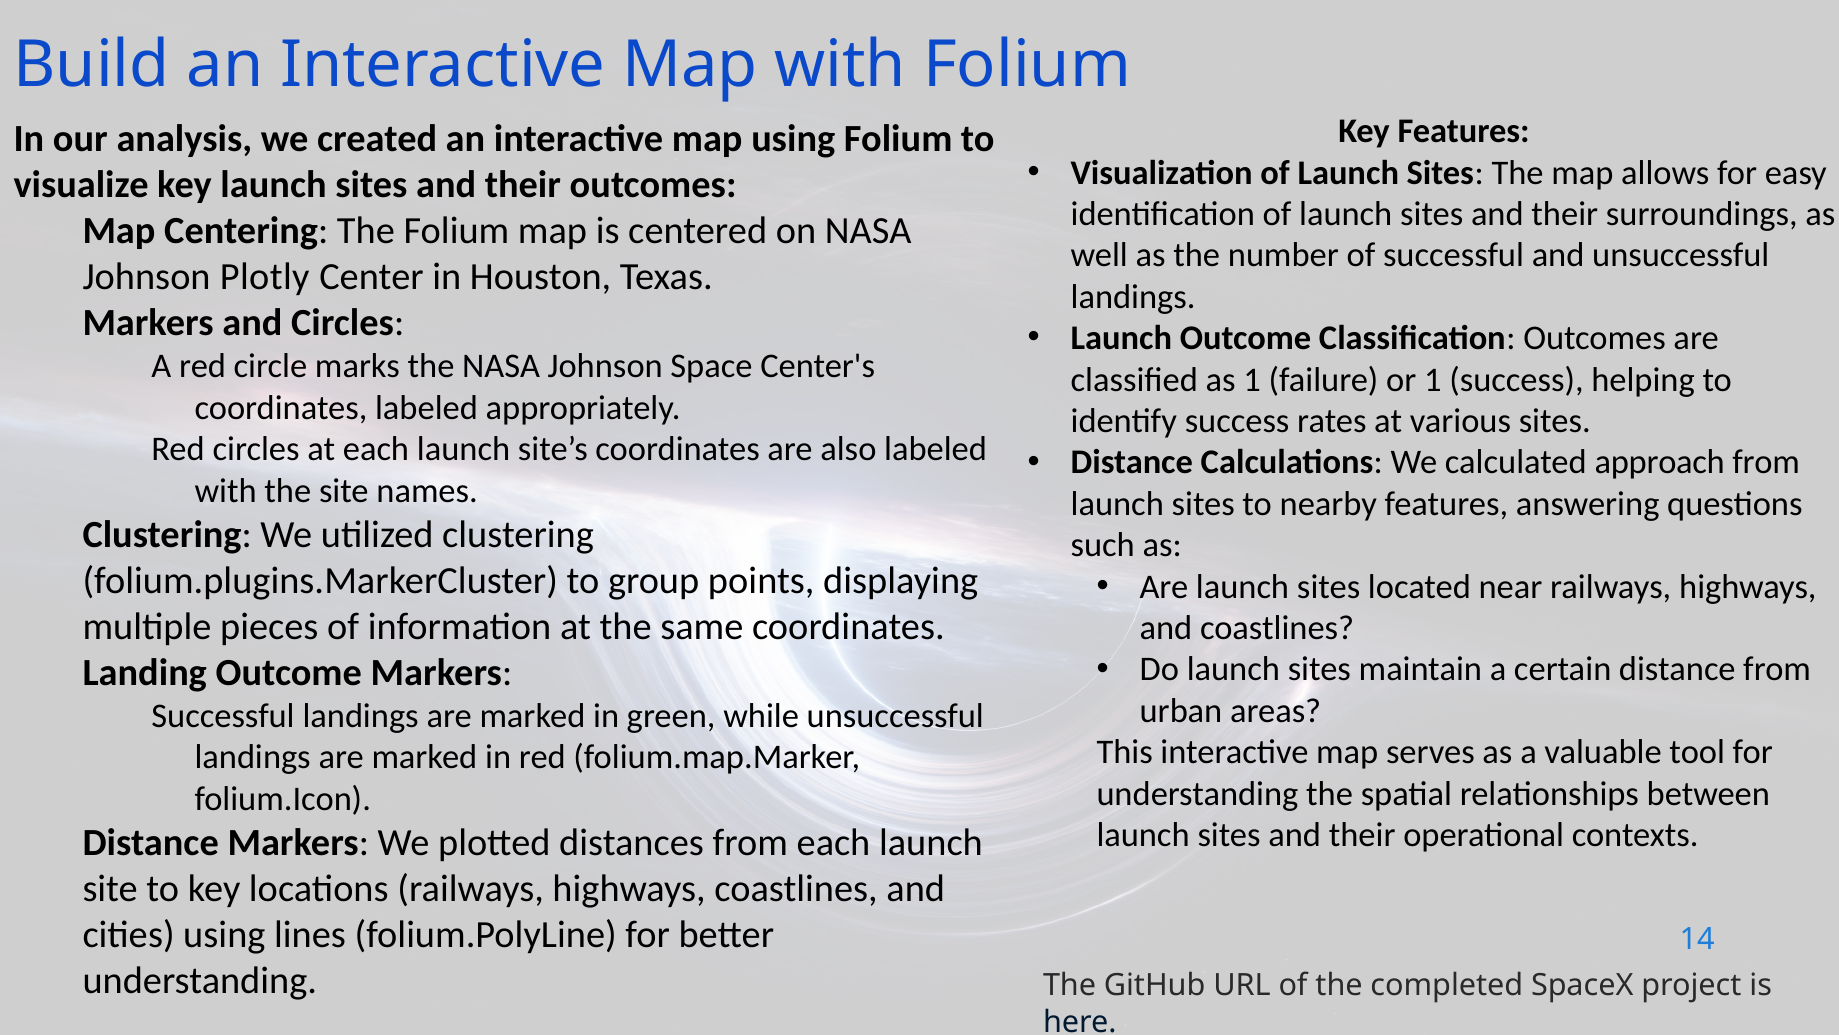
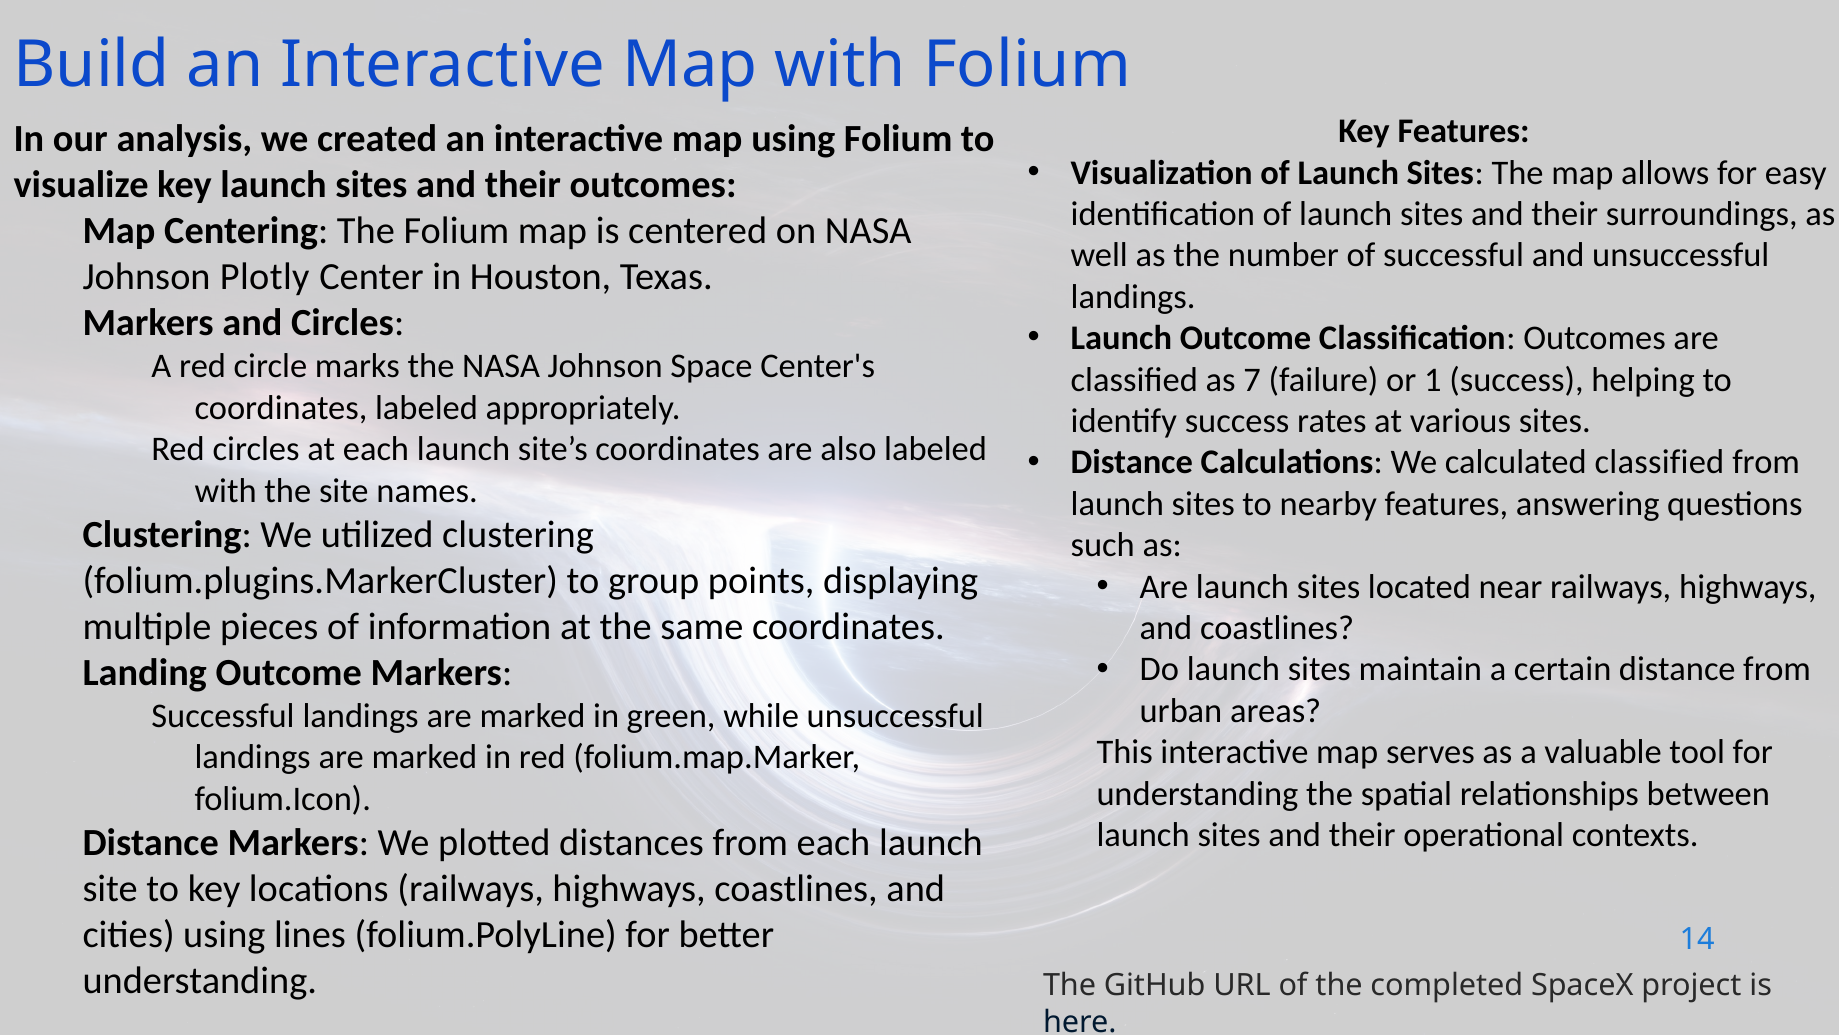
as 1: 1 -> 7
calculated approach: approach -> classified
